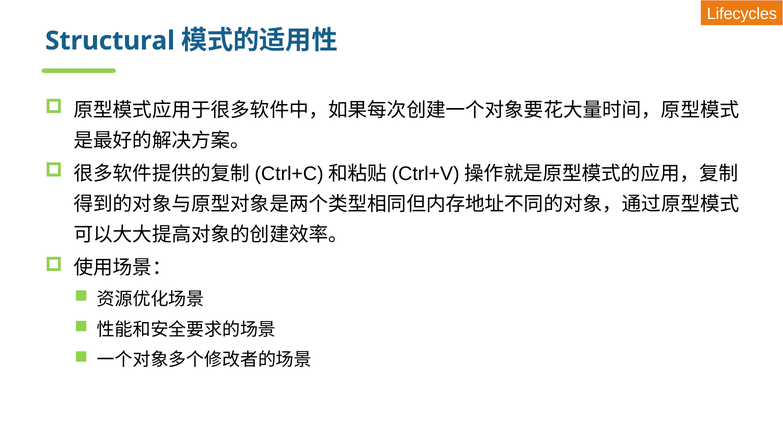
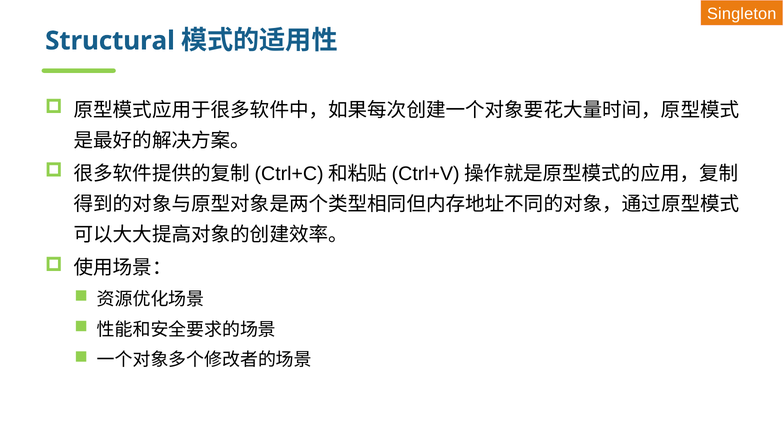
Lifecycles: Lifecycles -> Singleton
